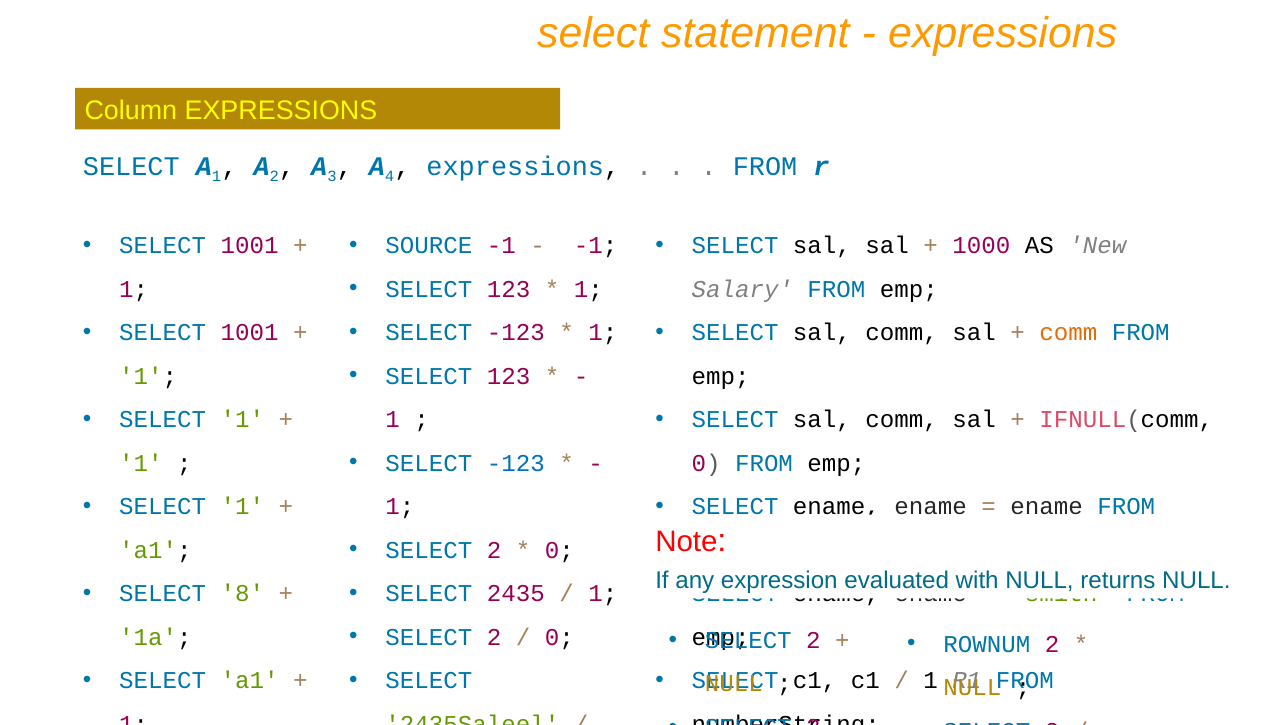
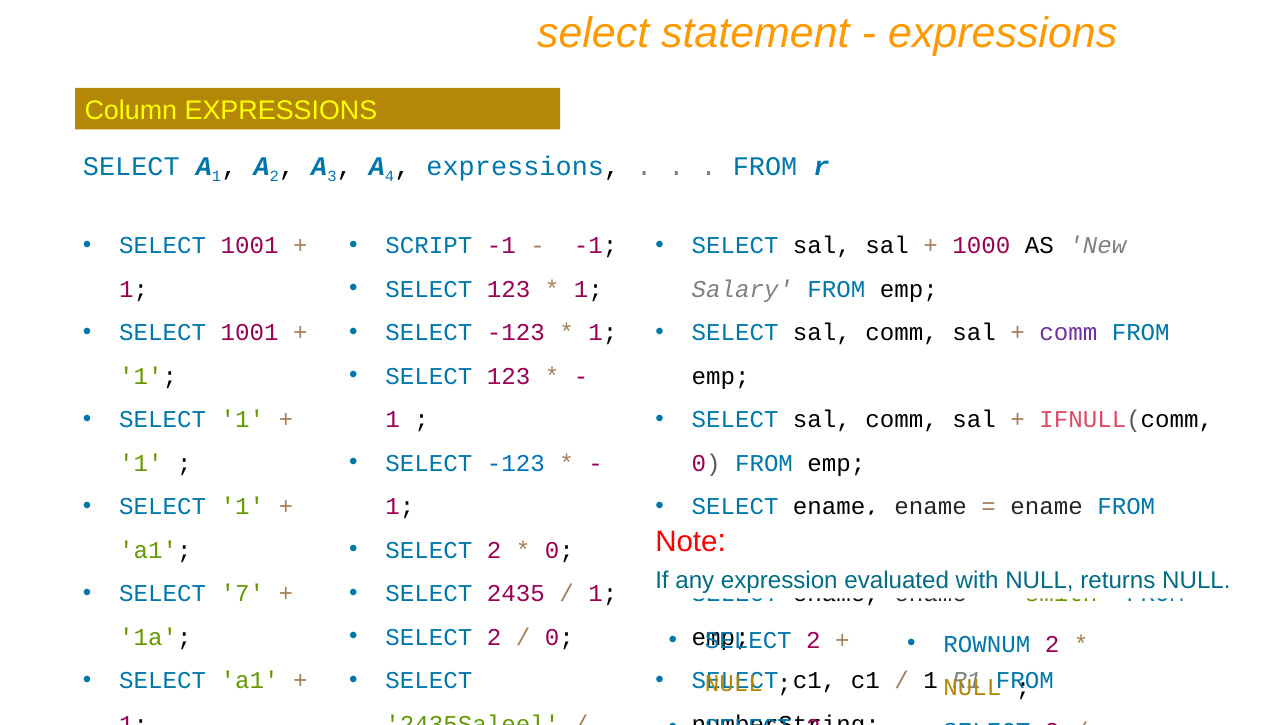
SOURCE: SOURCE -> SCRIPT
comm at (1068, 332) colour: orange -> purple
8: 8 -> 7
